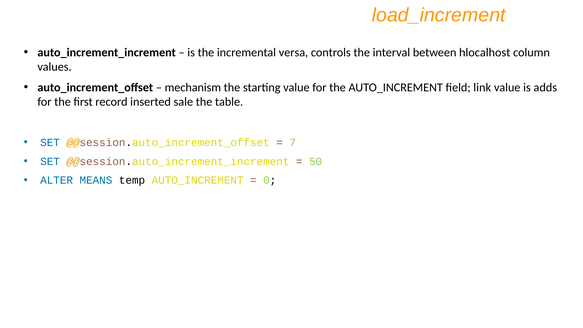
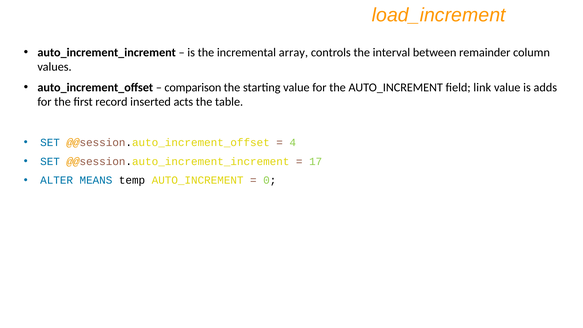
versa: versa -> array
hlocalhost: hlocalhost -> remainder
mechanism: mechanism -> comparison
sale: sale -> acts
7: 7 -> 4
50: 50 -> 17
